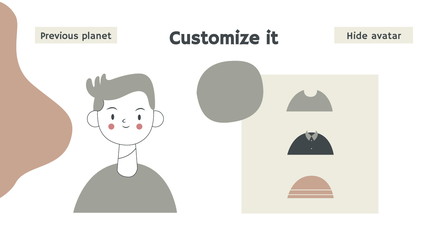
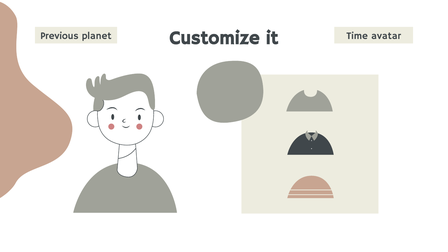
Hide: Hide -> Time
